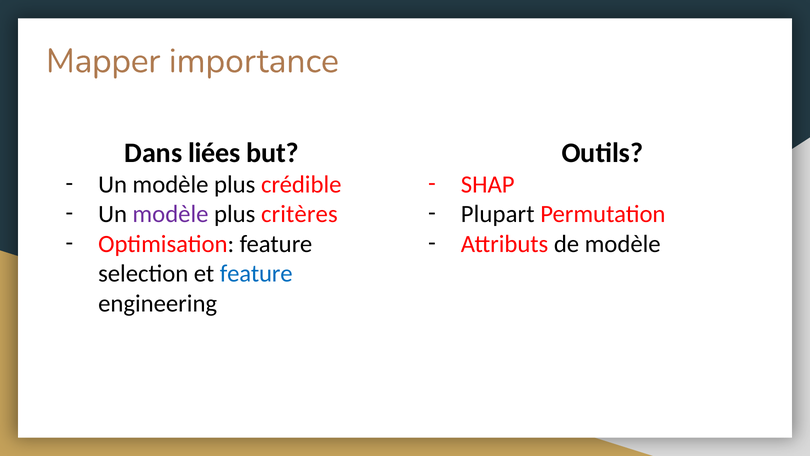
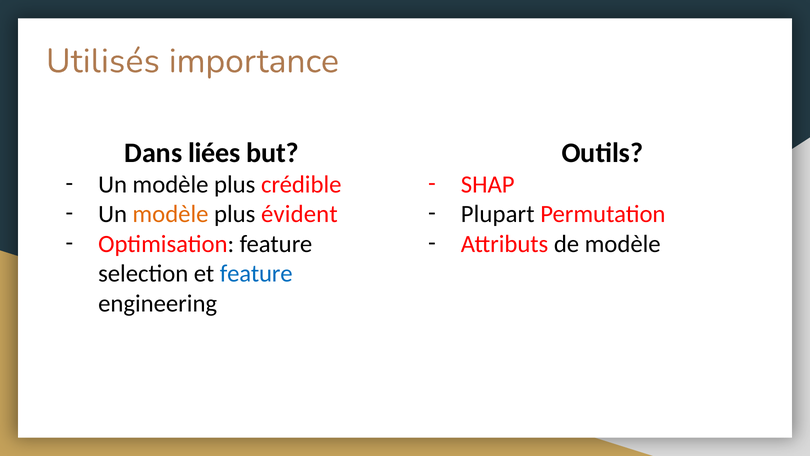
Mapper: Mapper -> Utilisés
modèle at (170, 214) colour: purple -> orange
critères: critères -> évident
